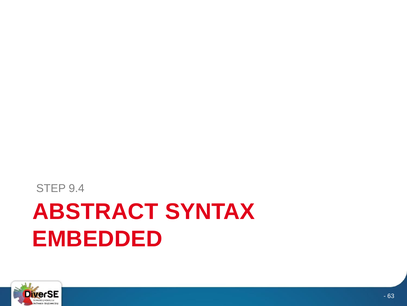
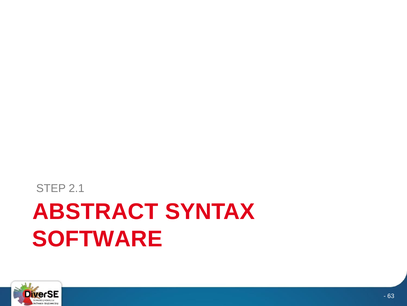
9.4: 9.4 -> 2.1
EMBEDDED: EMBEDDED -> SOFTWARE
